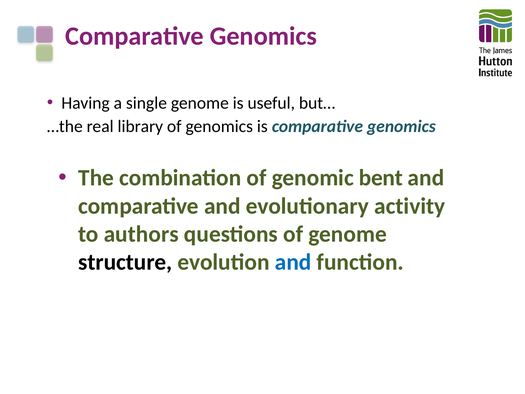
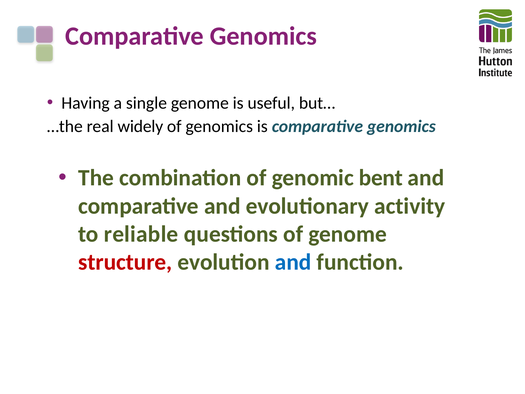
library: library -> widely
authors: authors -> reliable
structure colour: black -> red
